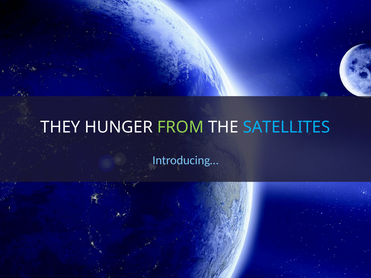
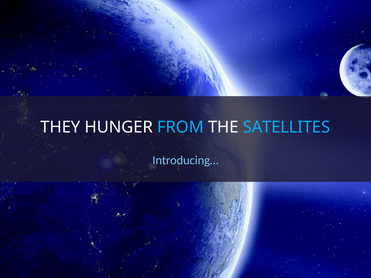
FROM colour: light green -> light blue
